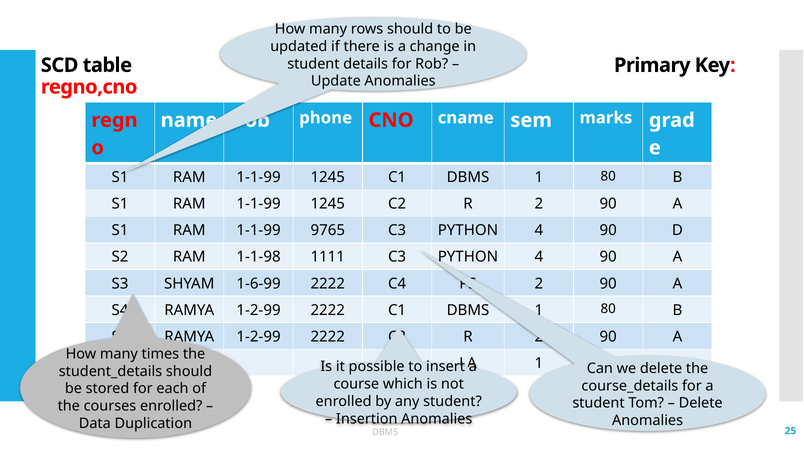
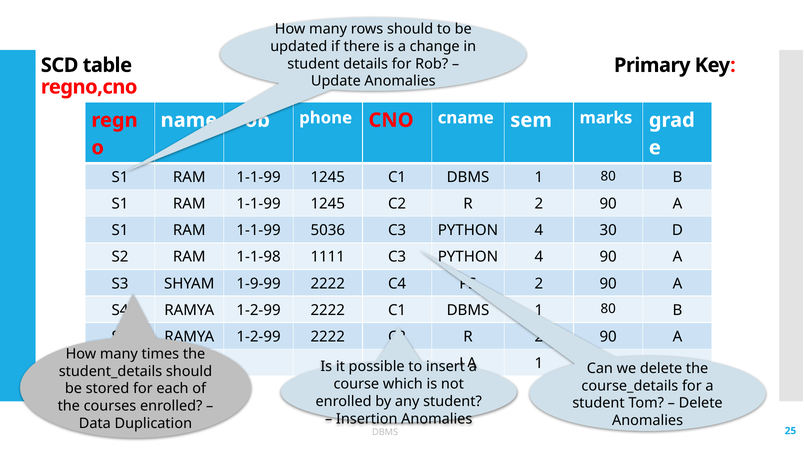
9765: 9765 -> 5036
90 at (608, 231): 90 -> 30
1-6-99: 1-6-99 -> 1-9-99
